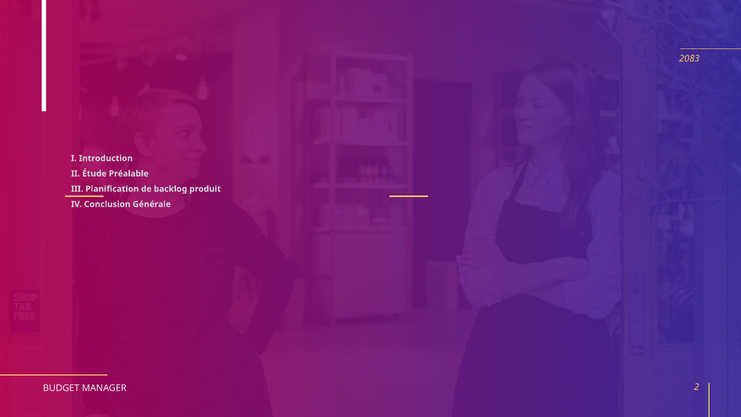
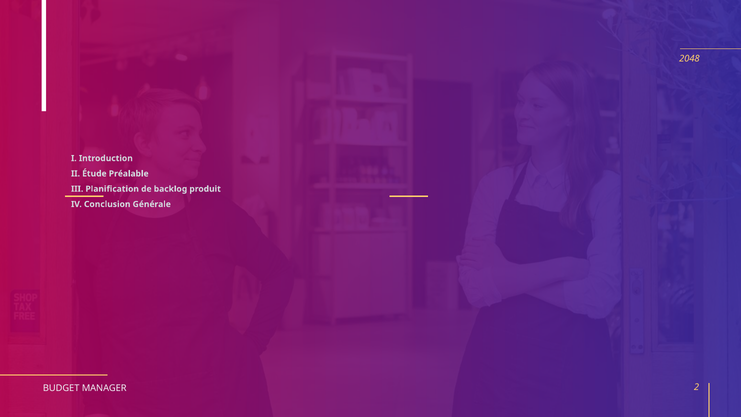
2083: 2083 -> 2048
